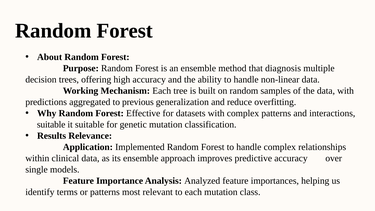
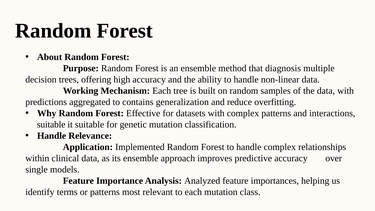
previous: previous -> contains
Results at (52, 136): Results -> Handle
